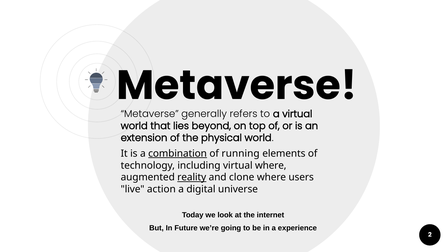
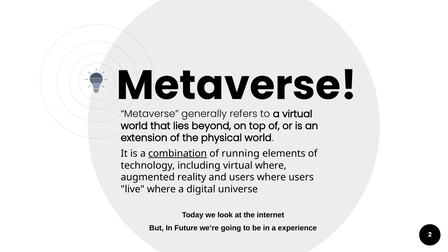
reality underline: present -> none
and clone: clone -> users
live action: action -> where
